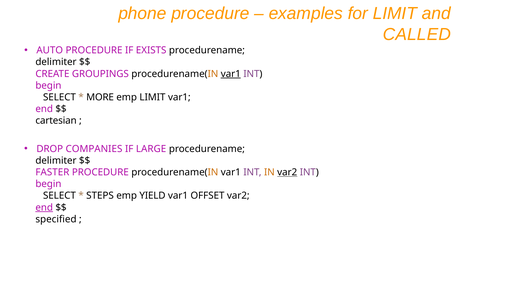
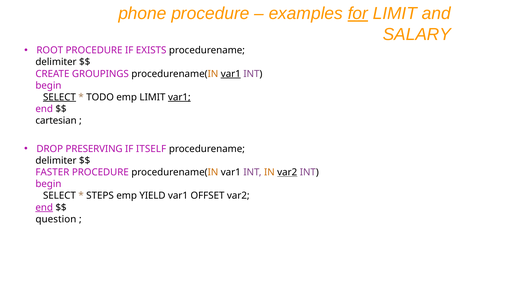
for underline: none -> present
CALLED: CALLED -> SALARY
AUTO: AUTO -> ROOT
SELECT at (59, 97) underline: none -> present
MORE: MORE -> TODO
var1 at (179, 97) underline: none -> present
COMPANIES: COMPANIES -> PRESERVING
LARGE: LARGE -> ITSELF
specified: specified -> question
